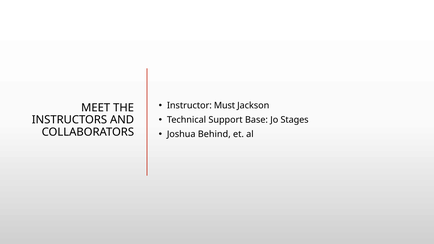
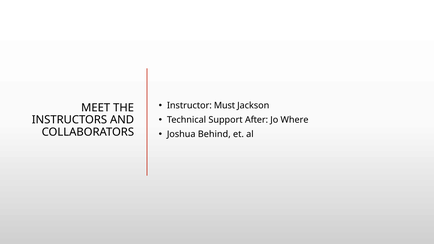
Base: Base -> After
Stages: Stages -> Where
